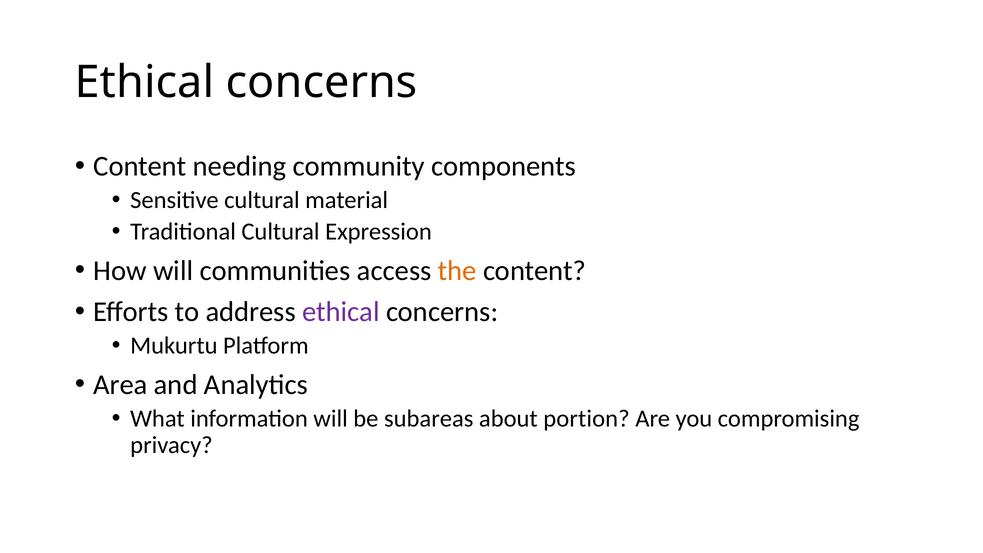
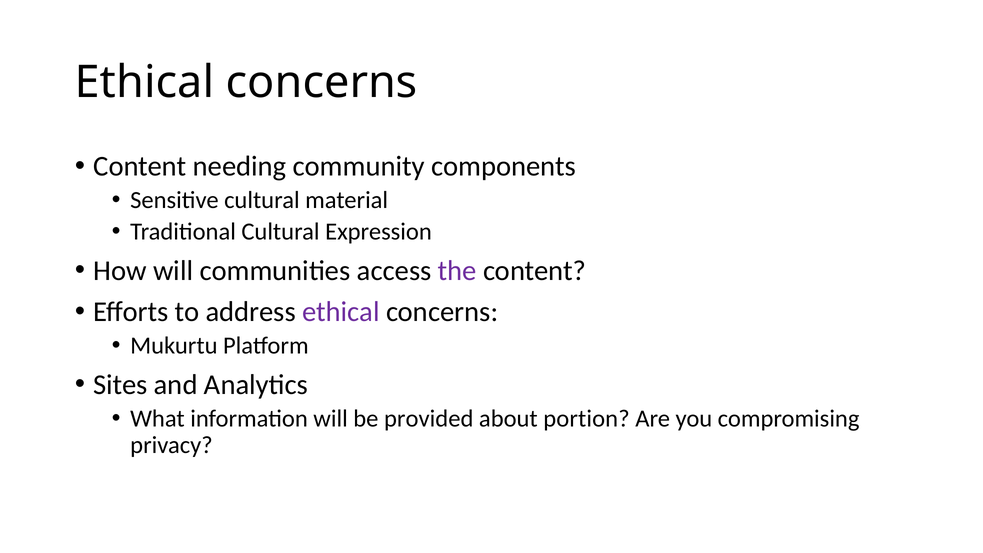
the colour: orange -> purple
Area: Area -> Sites
subareas: subareas -> provided
